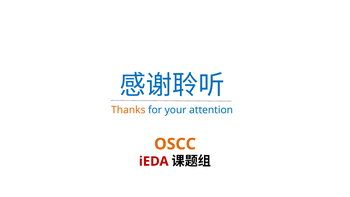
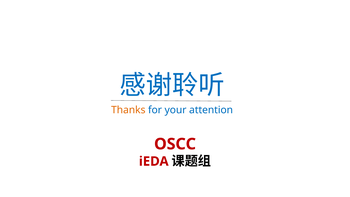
OSCC colour: orange -> red
